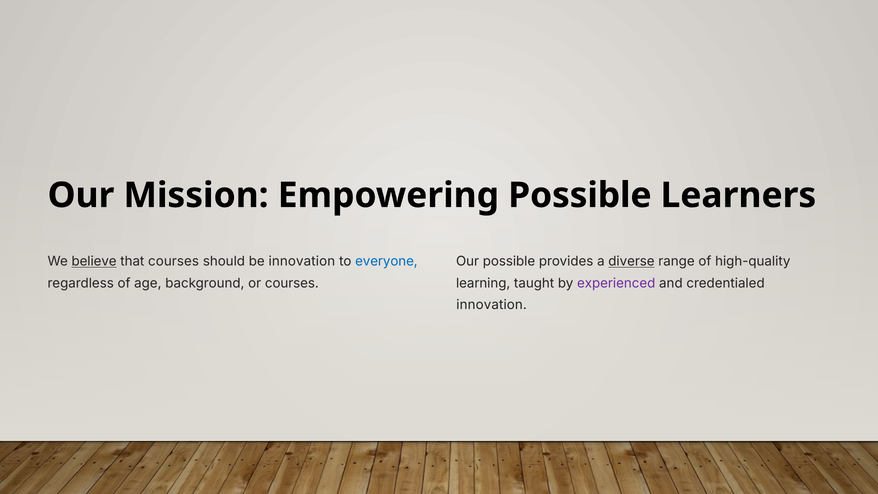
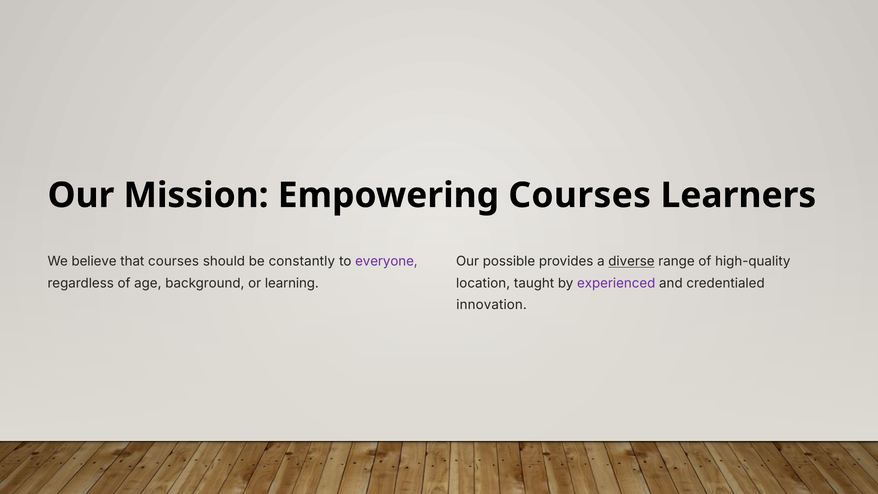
Empowering Possible: Possible -> Courses
believe underline: present -> none
be innovation: innovation -> constantly
everyone colour: blue -> purple
or courses: courses -> learning
learning: learning -> location
